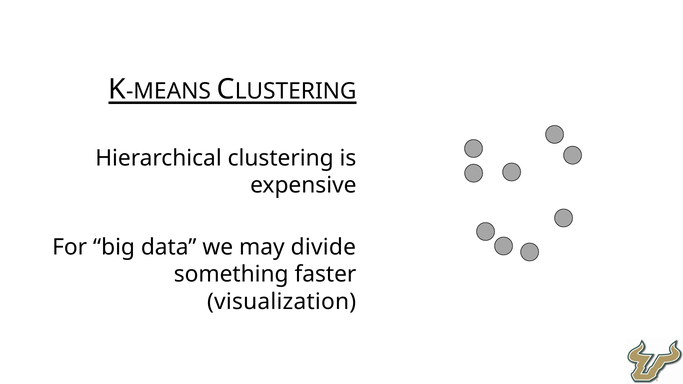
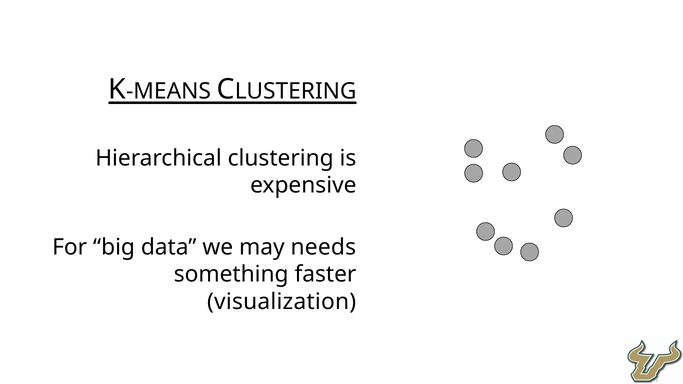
divide: divide -> needs
